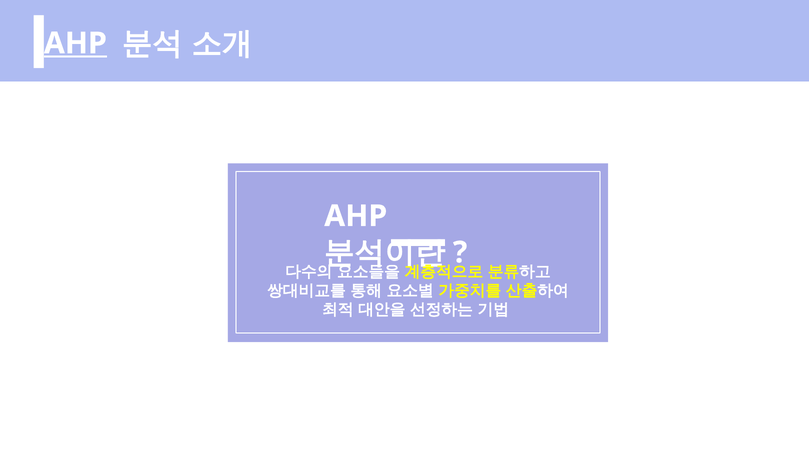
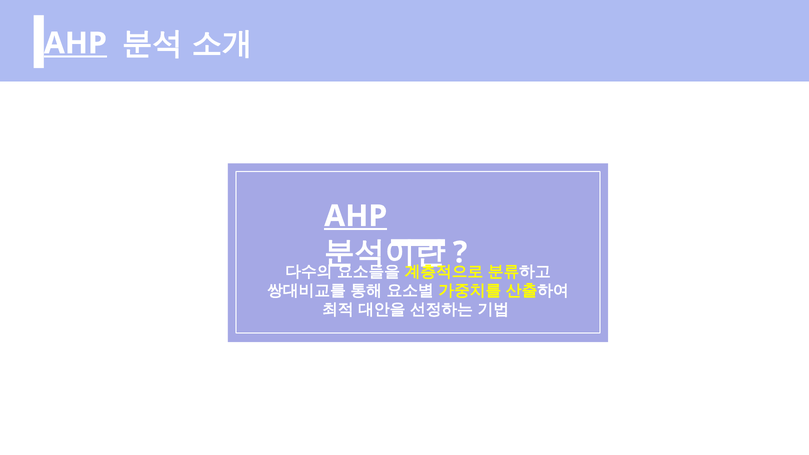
AHP at (356, 216) underline: none -> present
